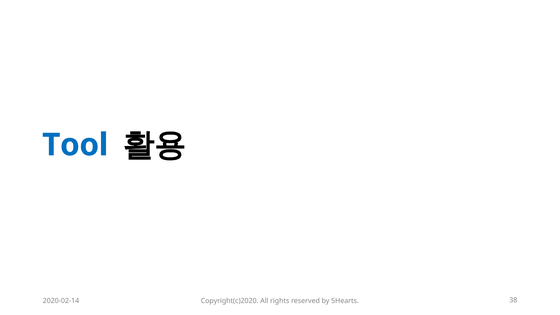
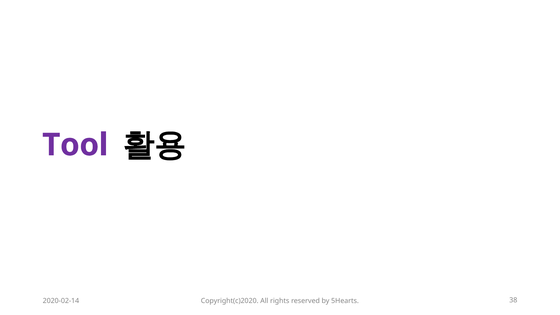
Tool colour: blue -> purple
